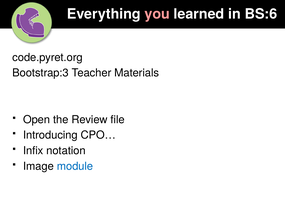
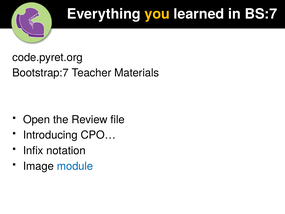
you colour: pink -> yellow
BS:6: BS:6 -> BS:7
Bootstrap:3: Bootstrap:3 -> Bootstrap:7
